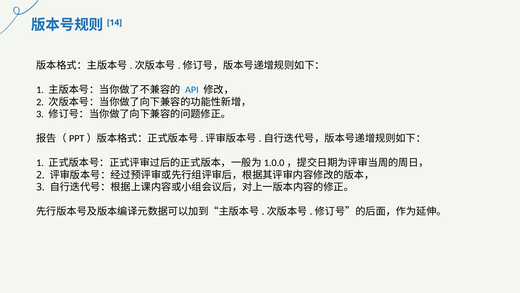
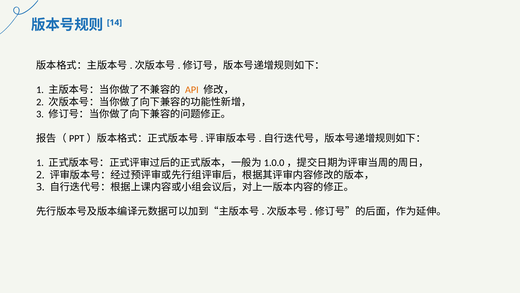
API colour: blue -> orange
